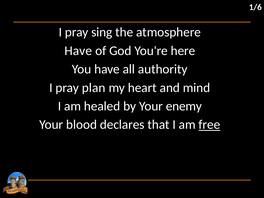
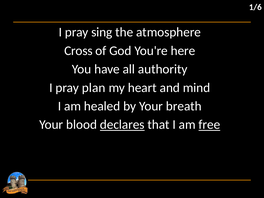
Have at (78, 51): Have -> Cross
enemy: enemy -> breath
declares underline: none -> present
